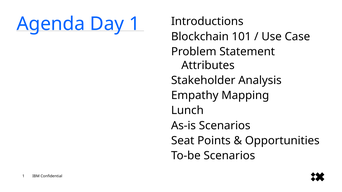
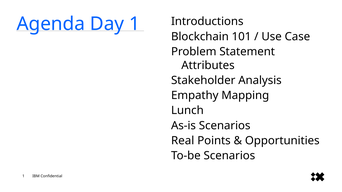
Seat: Seat -> Real
